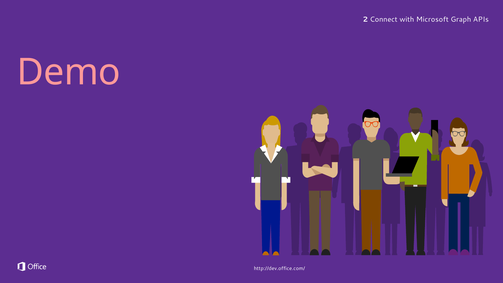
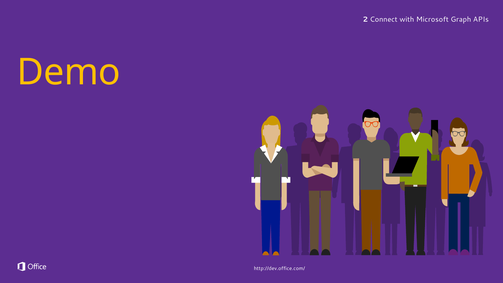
Demo colour: pink -> yellow
